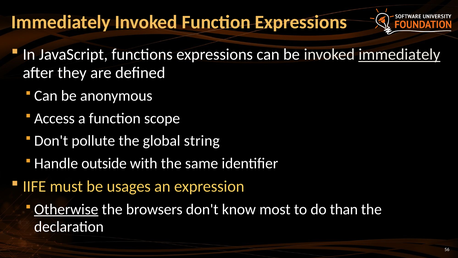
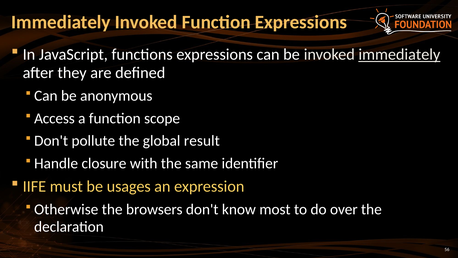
string: string -> result
outside: outside -> closure
Otherwise underline: present -> none
than: than -> over
